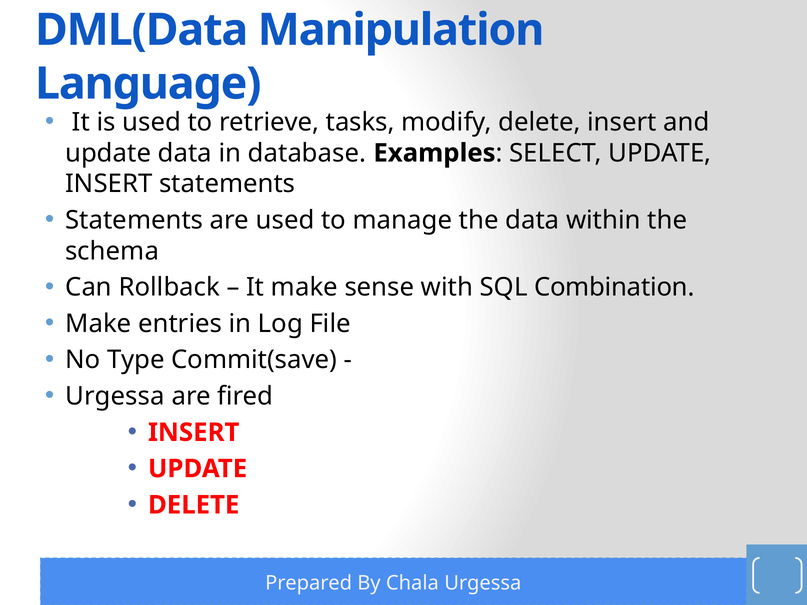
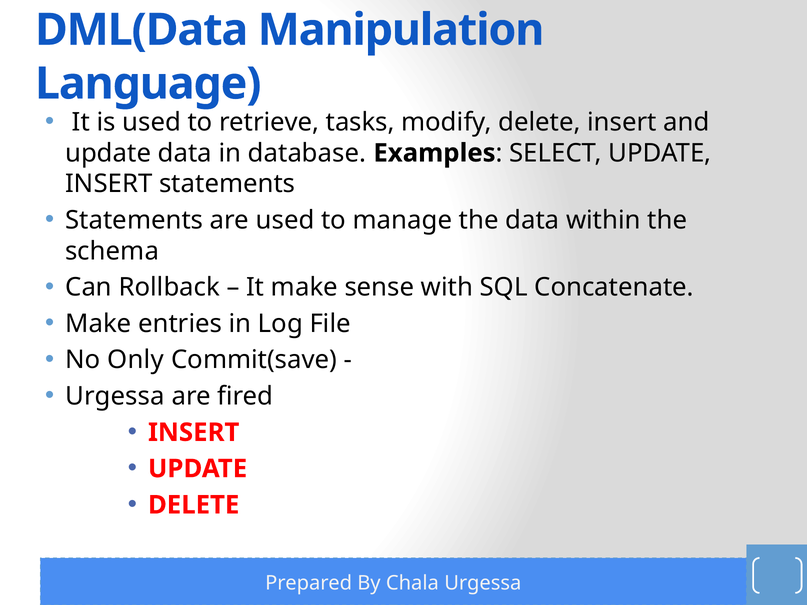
Combination: Combination -> Concatenate
Type: Type -> Only
